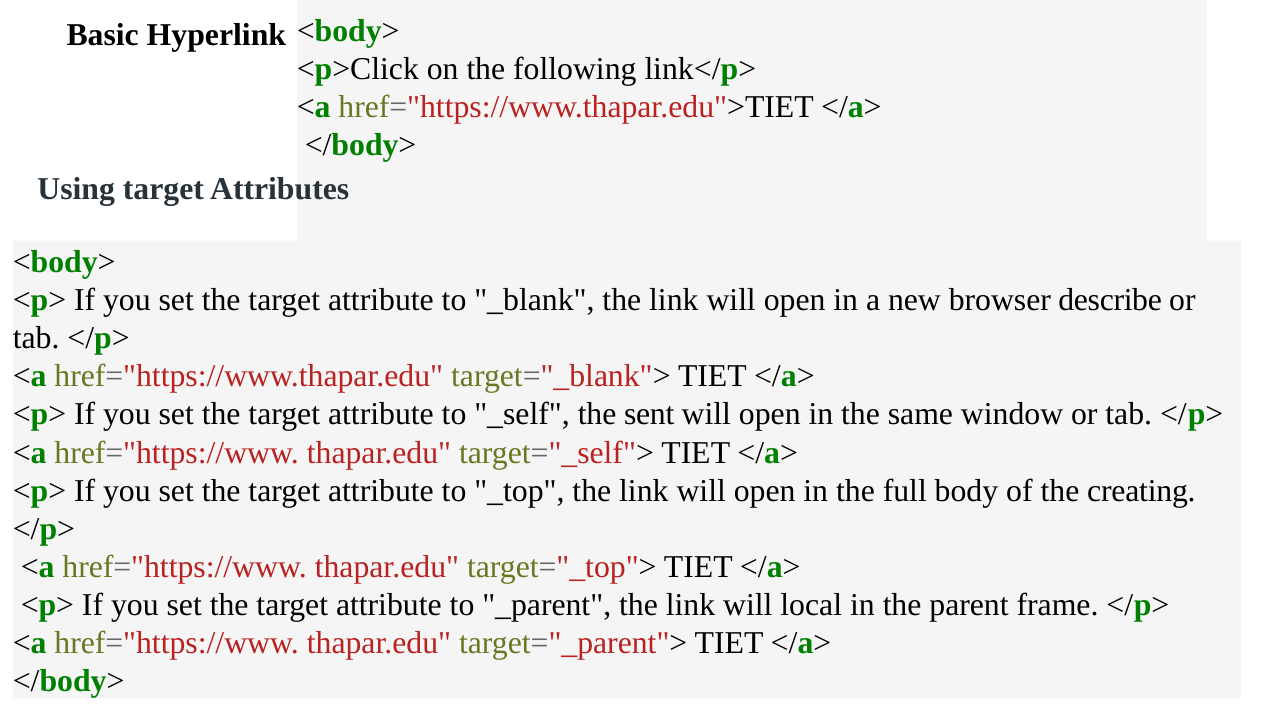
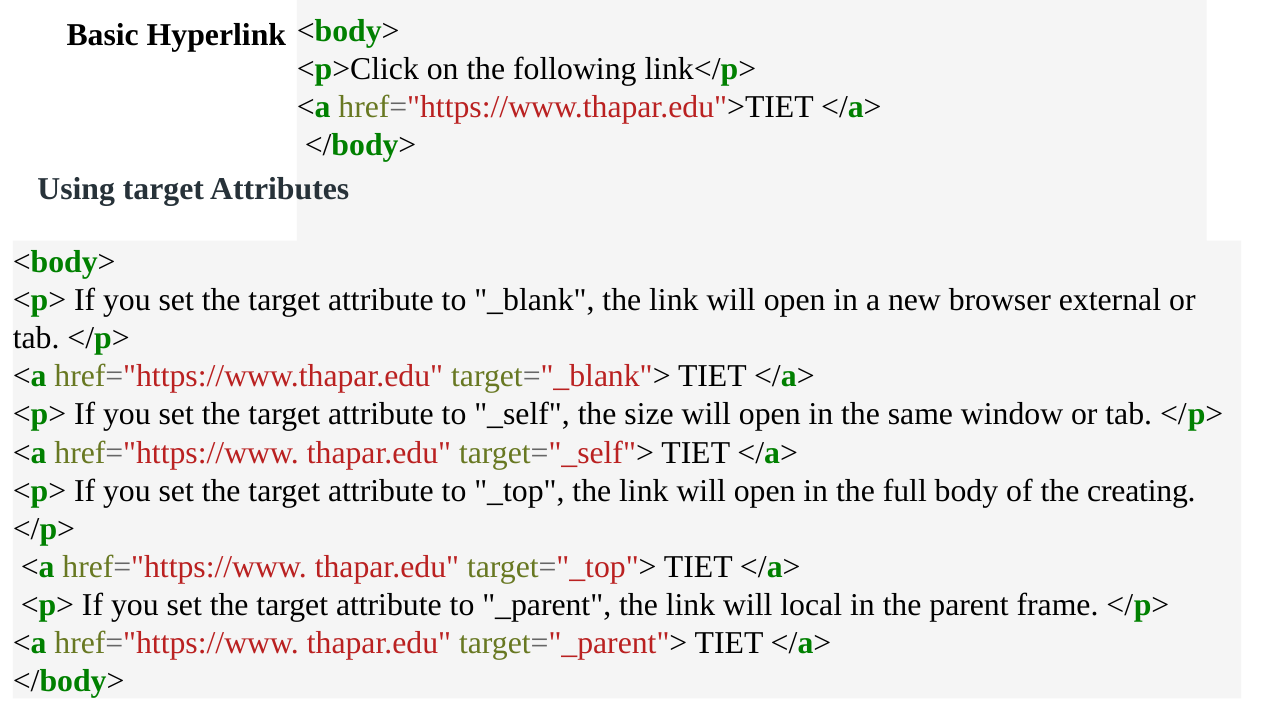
describe: describe -> external
sent: sent -> size
